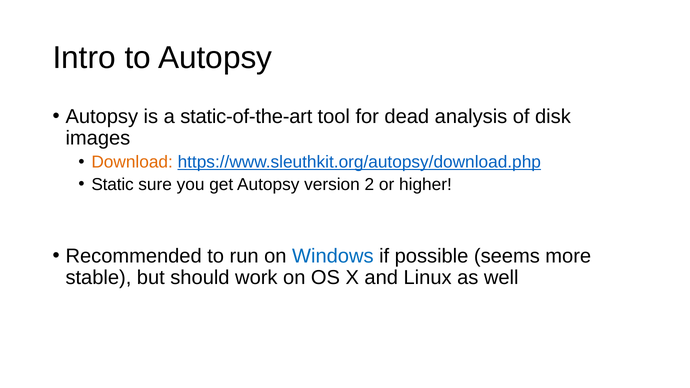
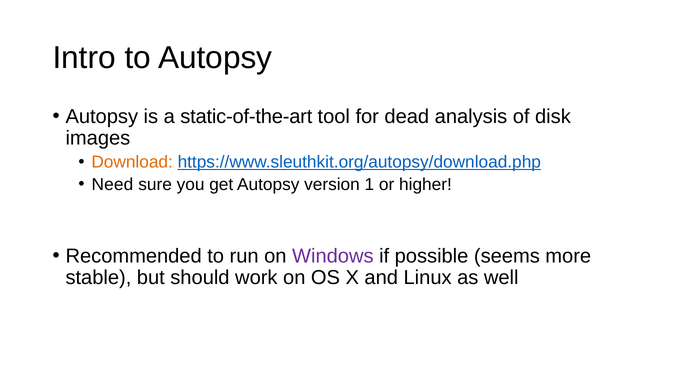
Static: Static -> Need
2: 2 -> 1
Windows colour: blue -> purple
